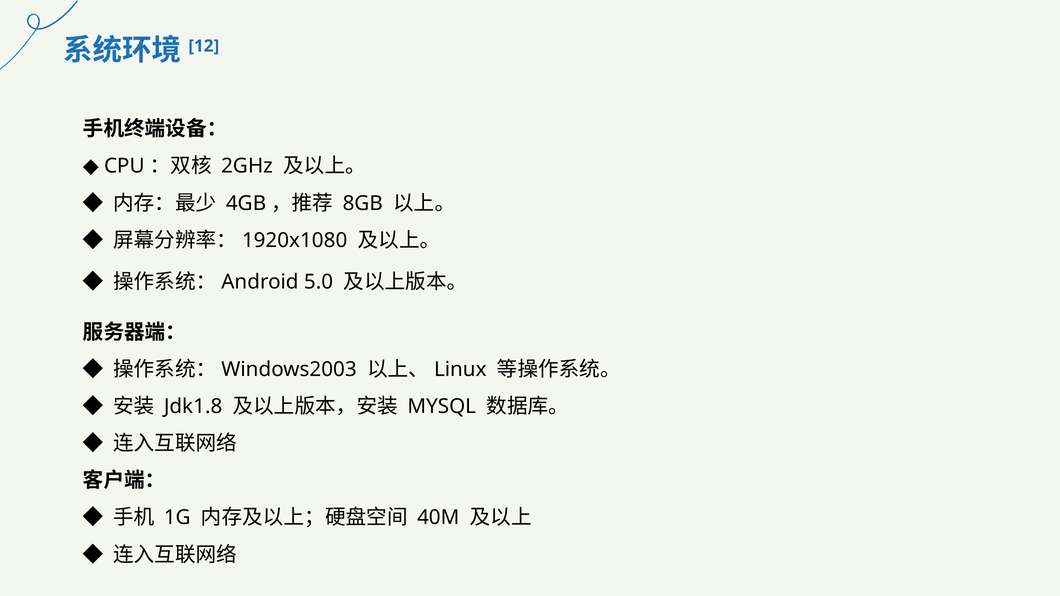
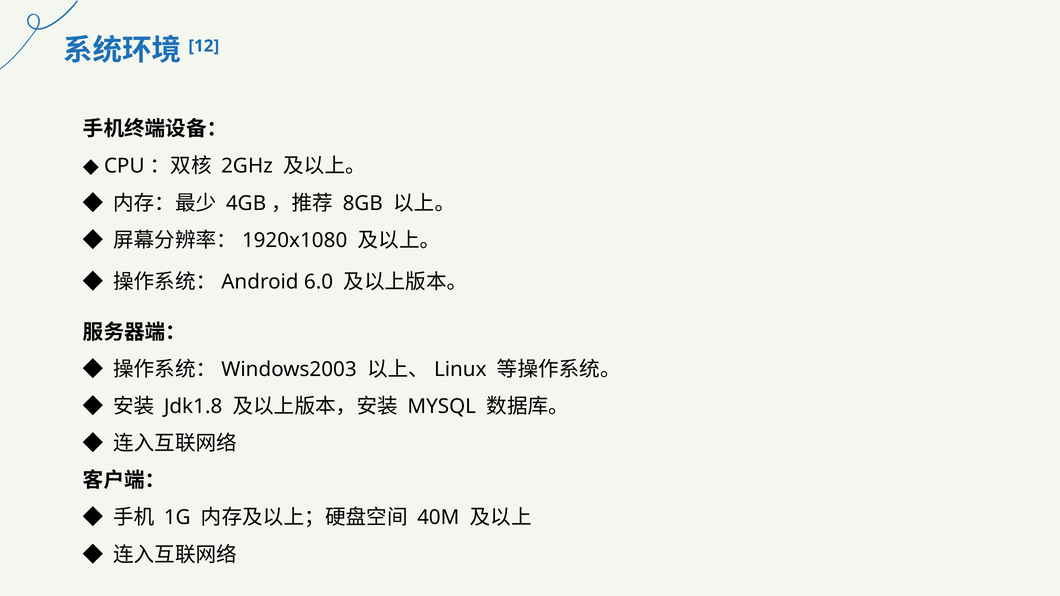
5.0: 5.0 -> 6.0
